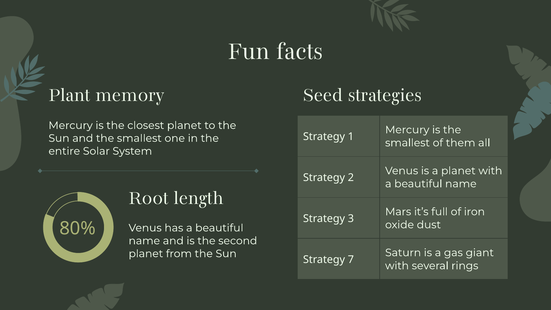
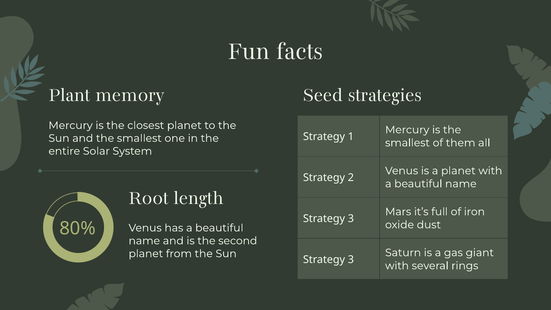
7 at (351, 259): 7 -> 3
